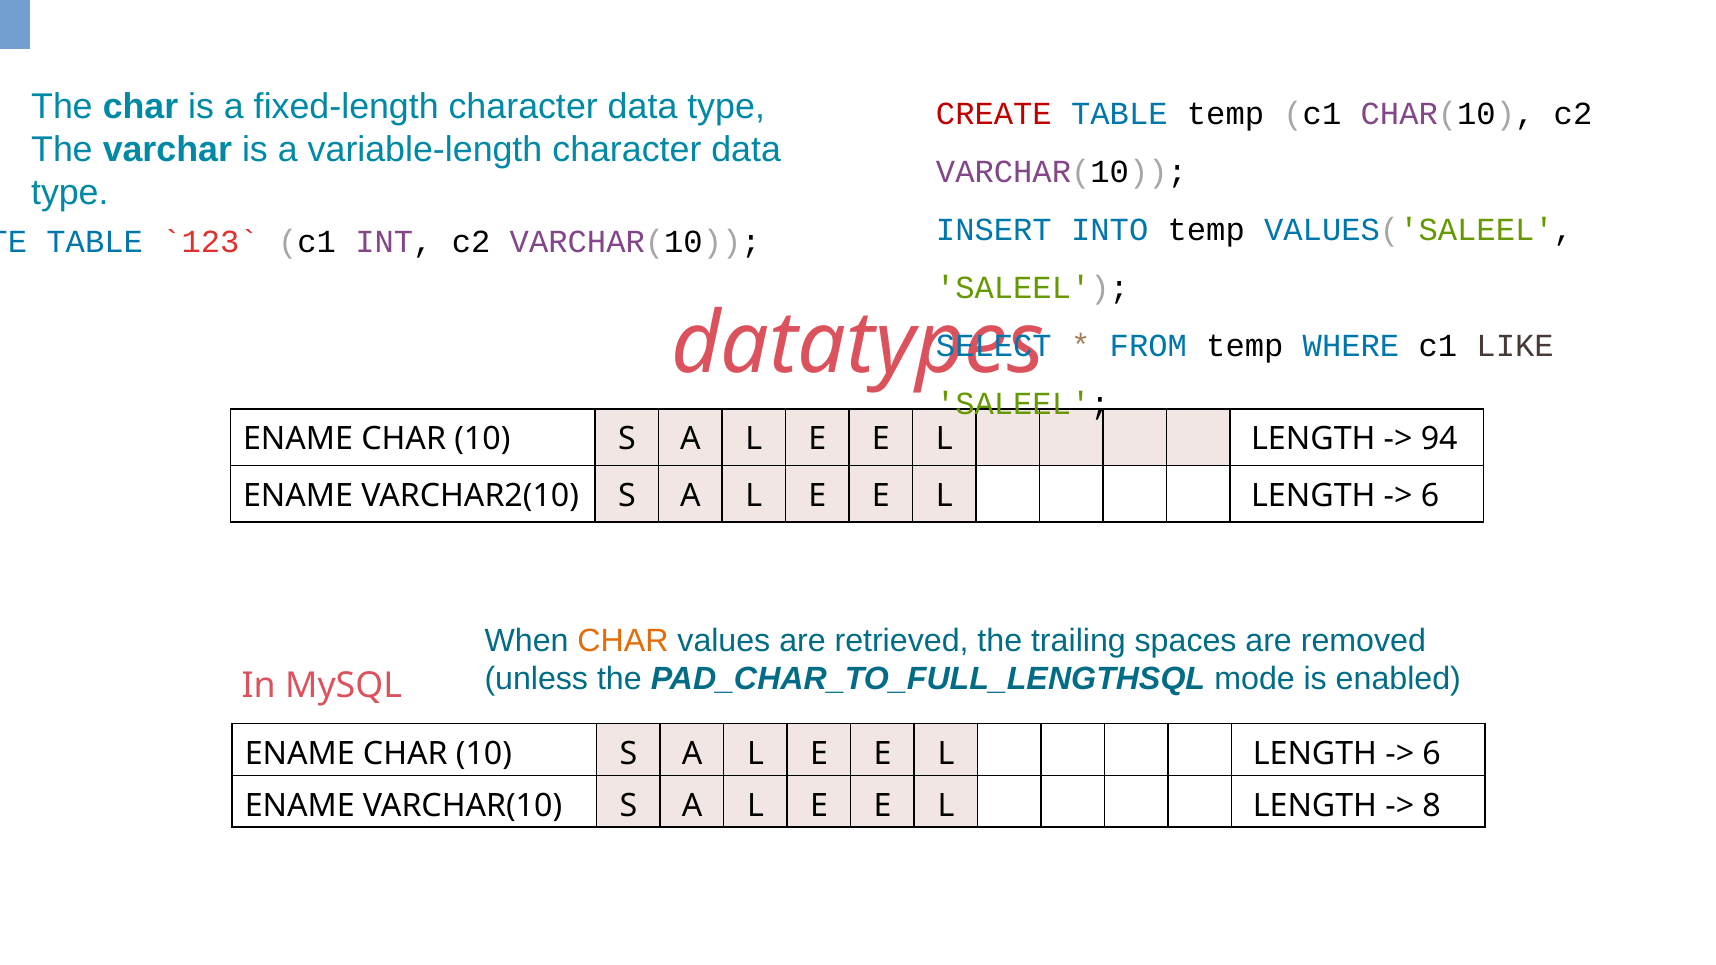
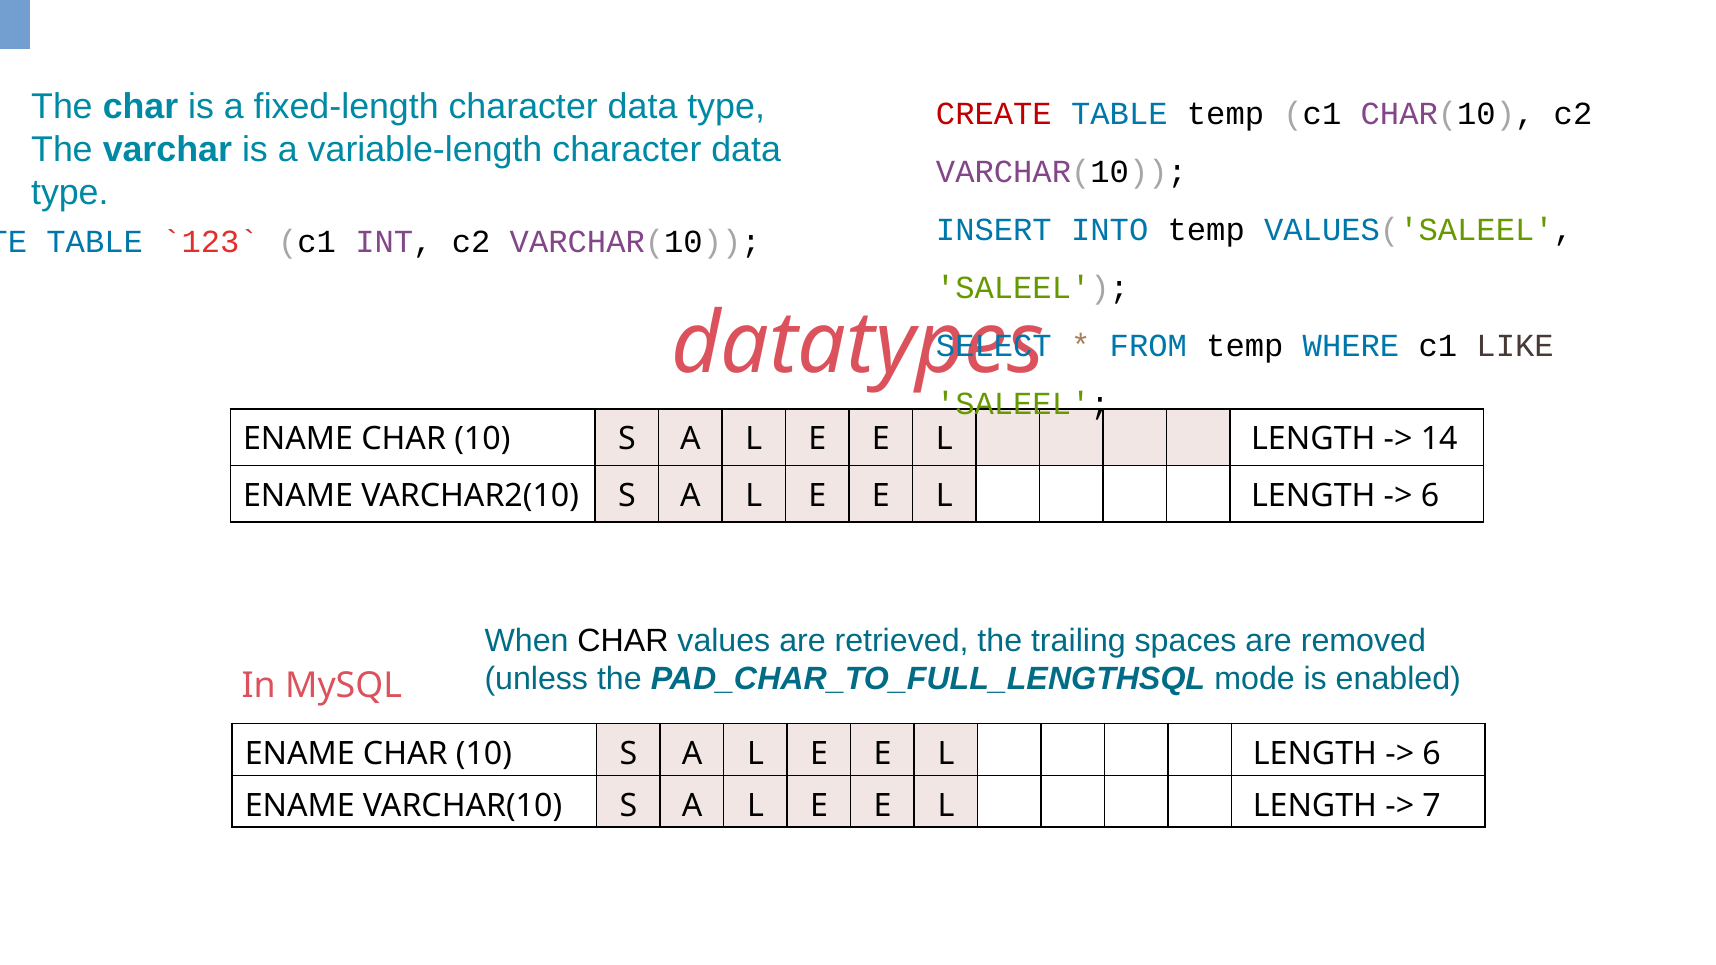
94: 94 -> 14
CHAR at (623, 641) colour: orange -> black
8: 8 -> 7
